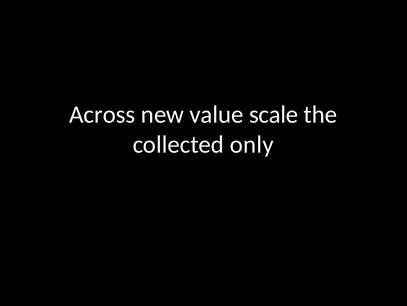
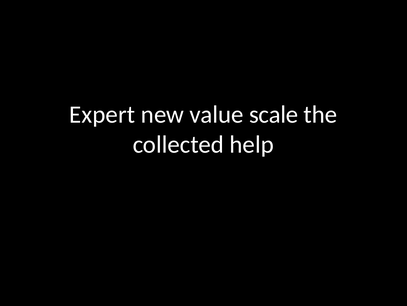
Across: Across -> Expert
only: only -> help
